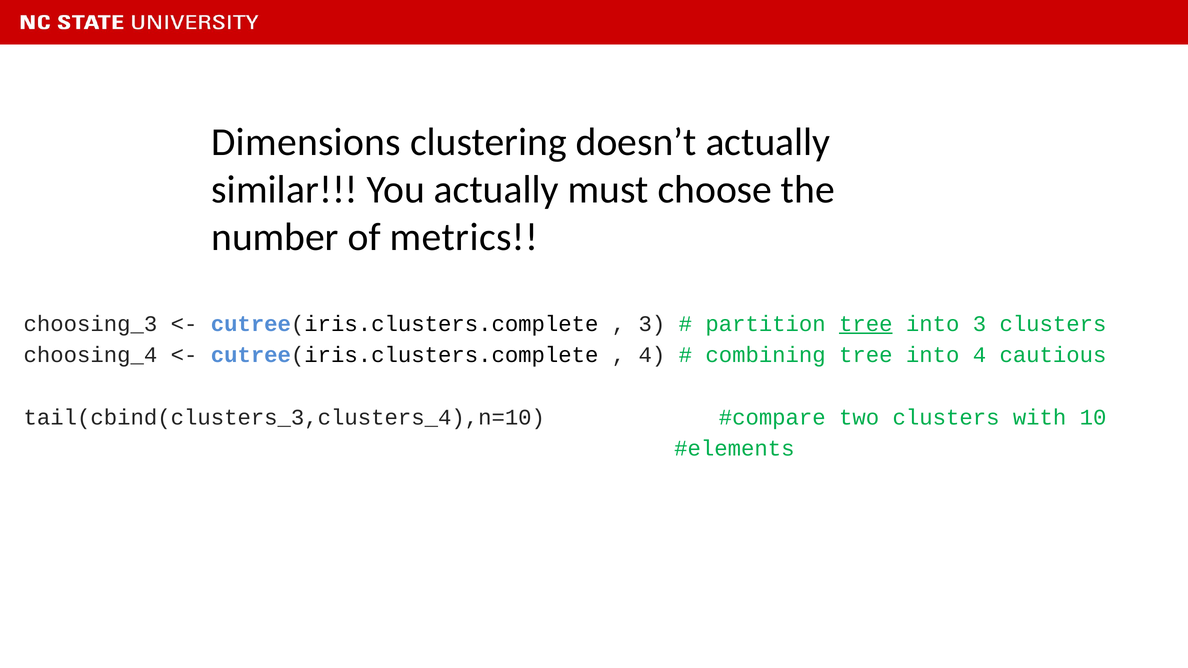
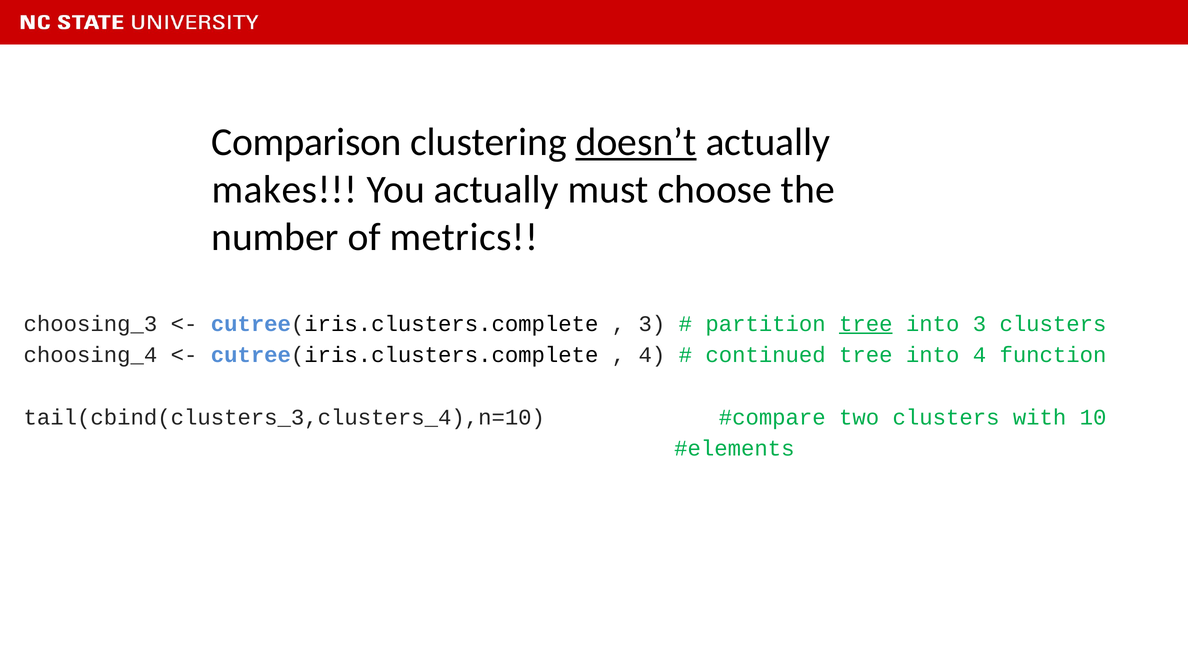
Dimensions: Dimensions -> Comparison
doesn’t underline: none -> present
similar: similar -> makes
combining: combining -> continued
cautious: cautious -> function
